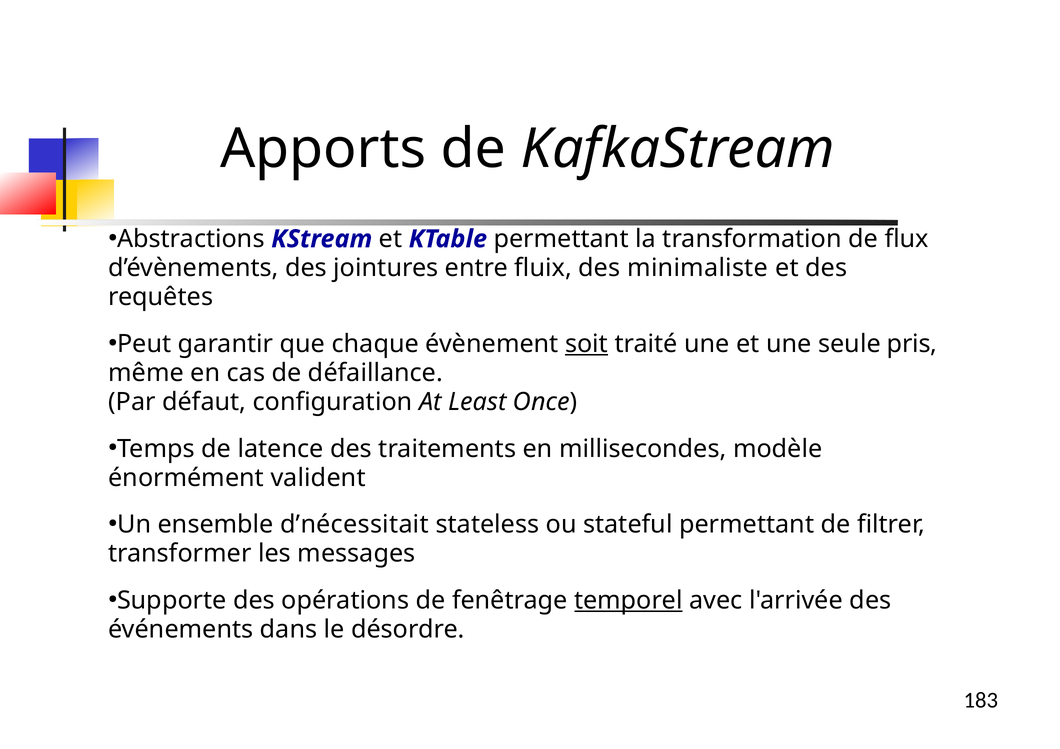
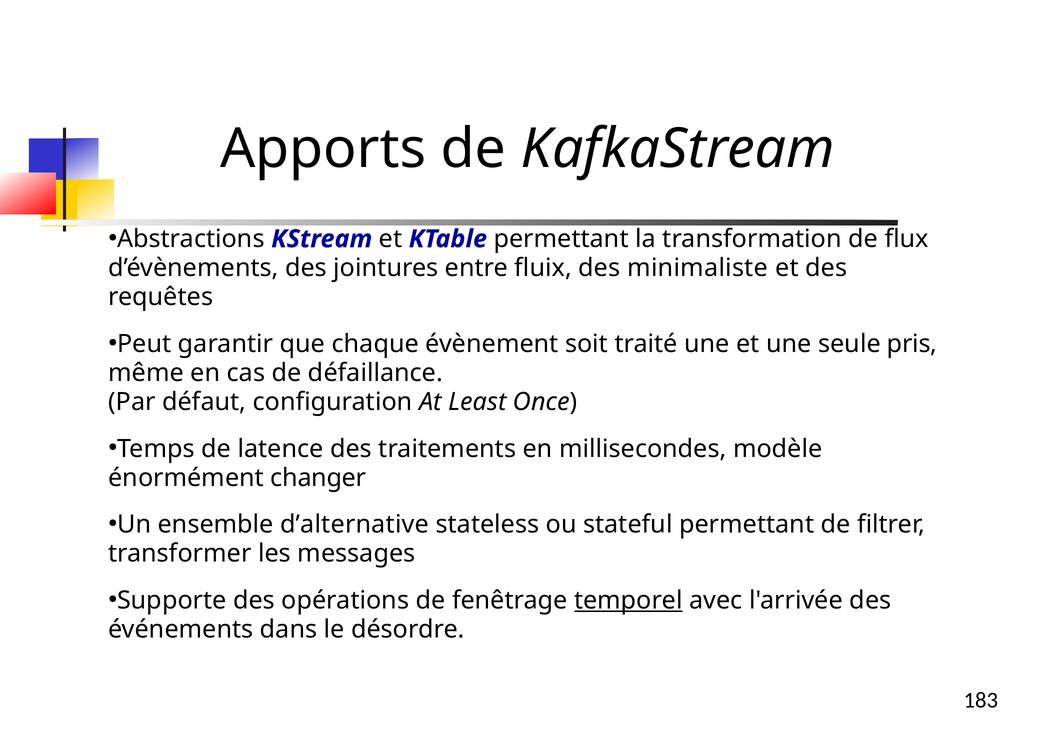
soit underline: present -> none
valident: valident -> changer
d’nécessitait: d’nécessitait -> d’alternative
